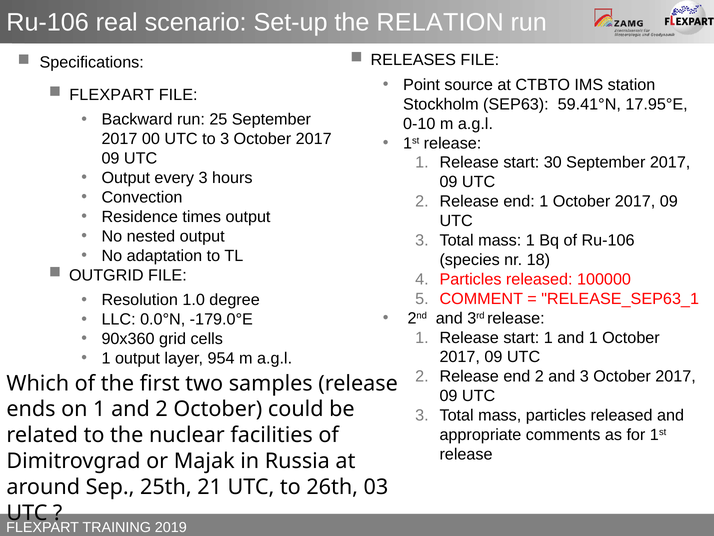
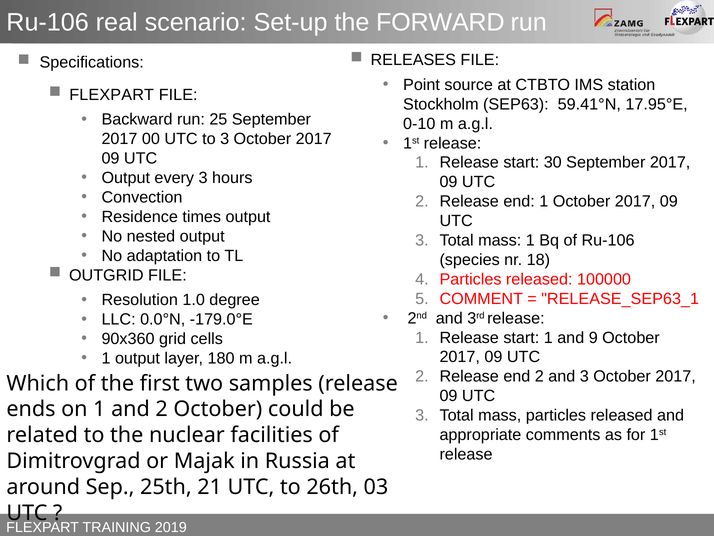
RELATION: RELATION -> FORWARD
and 1: 1 -> 9
954: 954 -> 180
